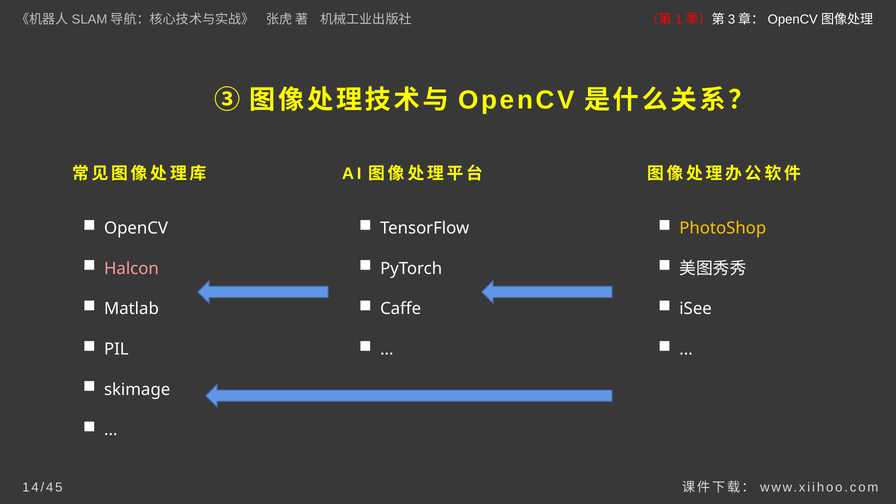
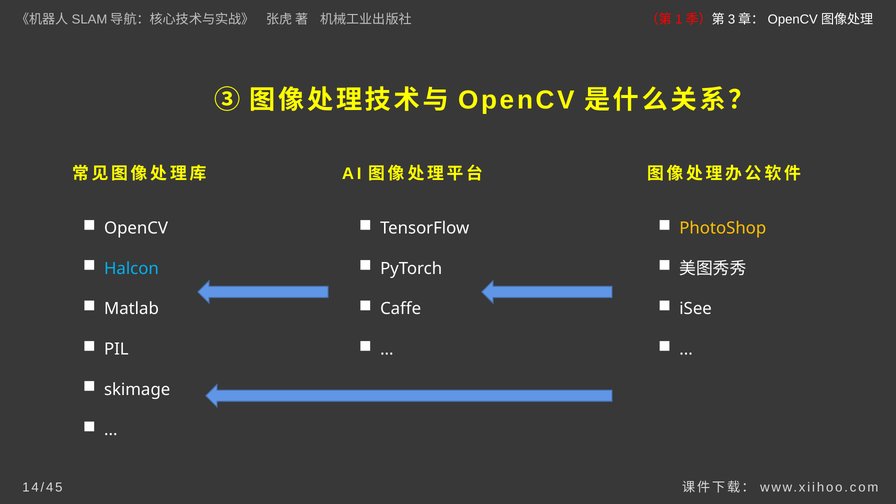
Halcon colour: pink -> light blue
